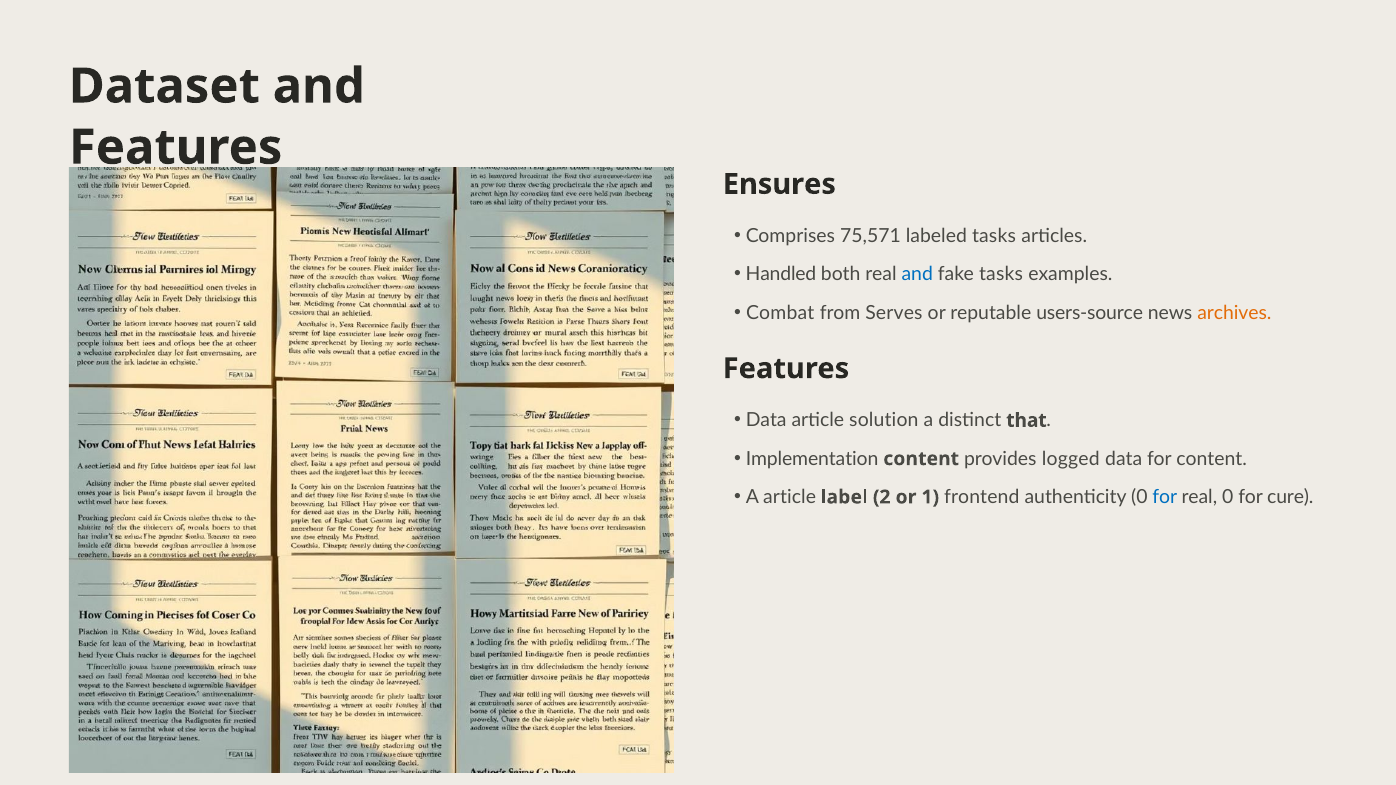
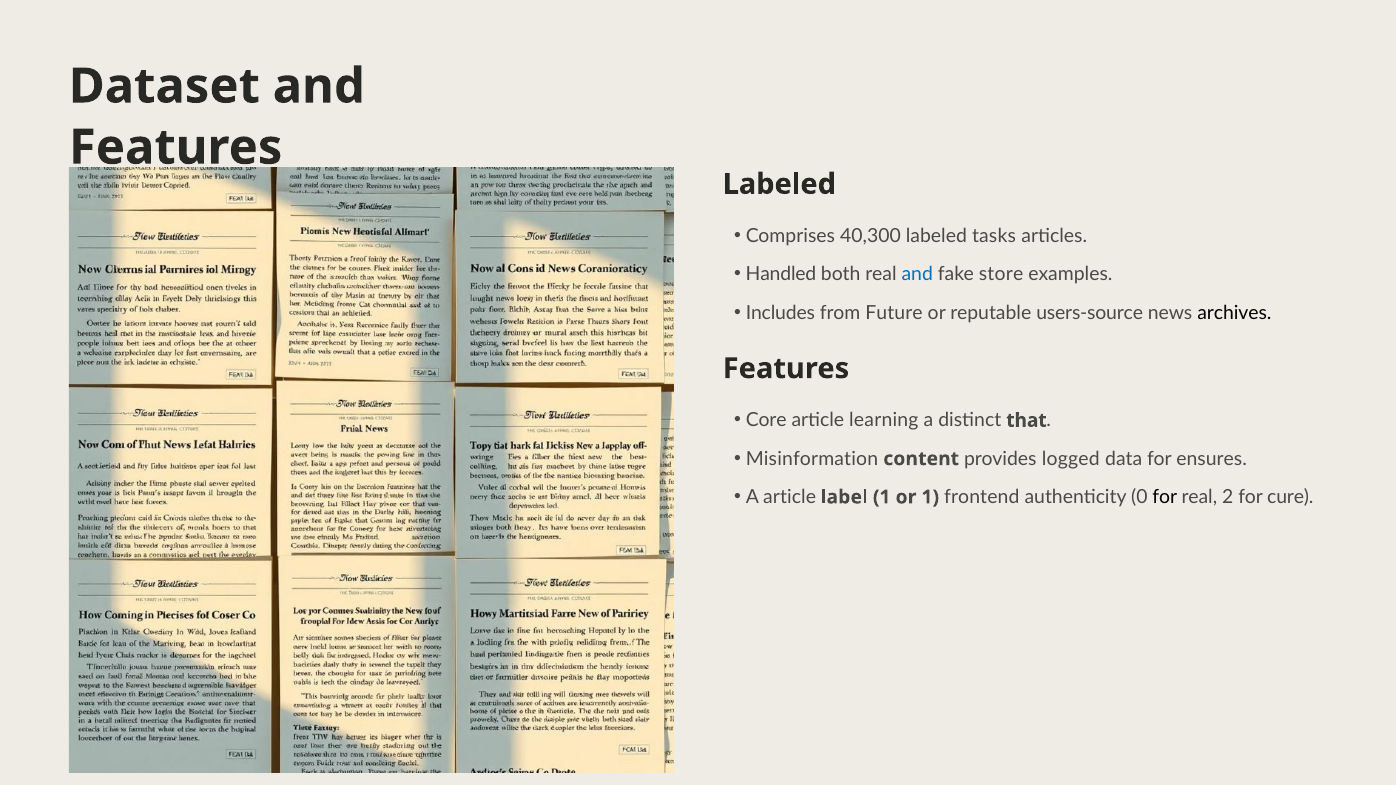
Ensures at (779, 184): Ensures -> Labeled
75,571: 75,571 -> 40,300
fake tasks: tasks -> store
Combat: Combat -> Includes
Serves: Serves -> Future
archives colour: orange -> black
Data at (766, 421): Data -> Core
solution: solution -> learning
Implementation: Implementation -> Misinformation
for content: content -> ensures
label 2: 2 -> 1
for at (1165, 497) colour: blue -> black
real 0: 0 -> 2
